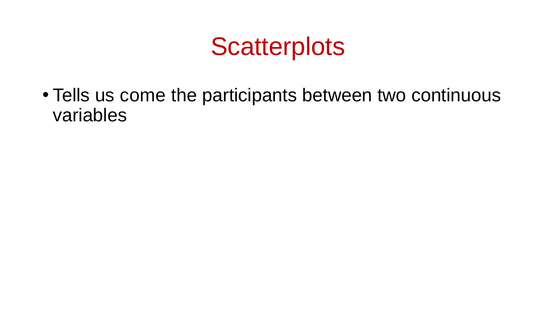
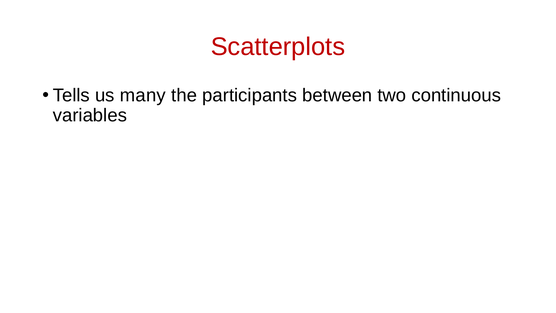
come: come -> many
